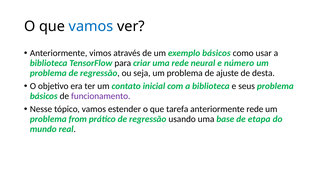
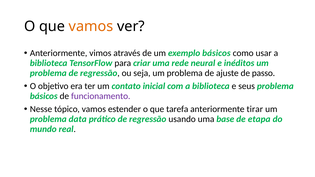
vamos at (91, 26) colour: blue -> orange
número: número -> inéditos
desta: desta -> passo
anteriormente rede: rede -> tirar
from: from -> data
